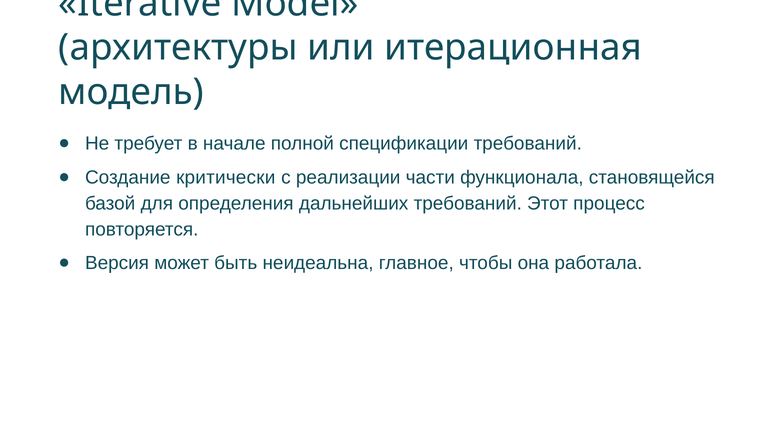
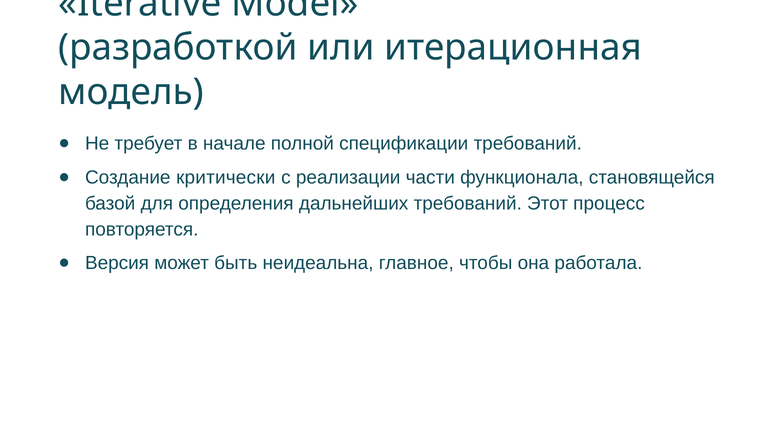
архитектуры: архитектуры -> разработкой
